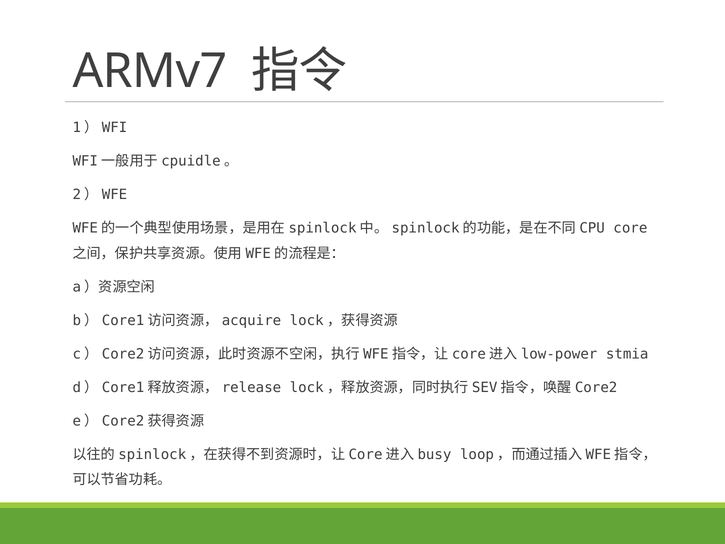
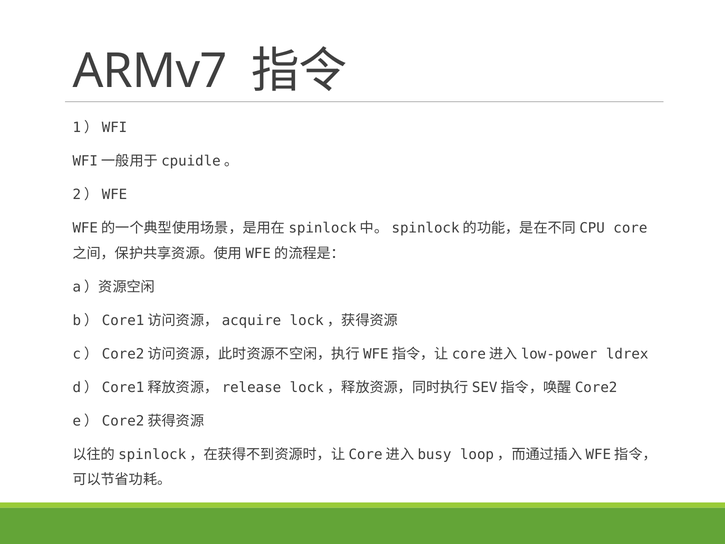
stmia: stmia -> ldrex
